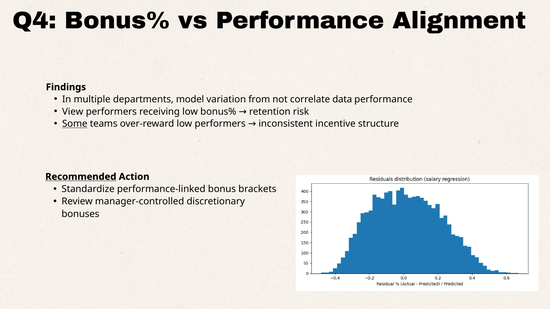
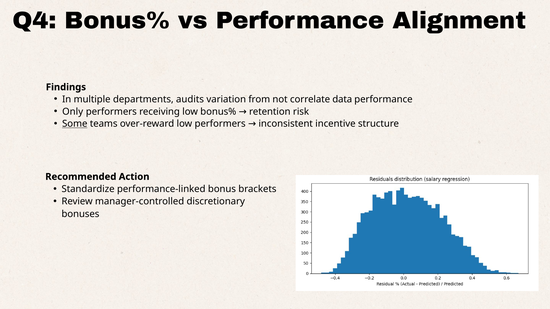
model: model -> audits
View: View -> Only
Recommended underline: present -> none
